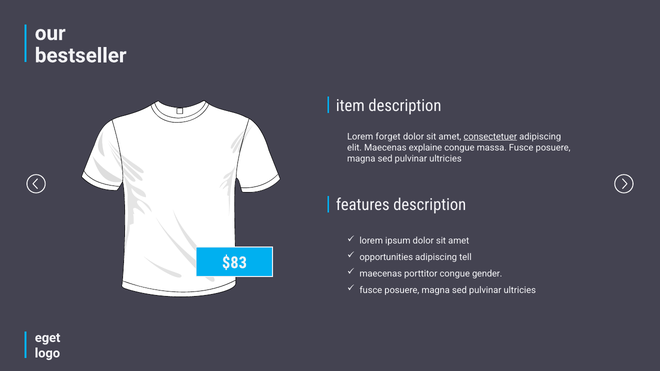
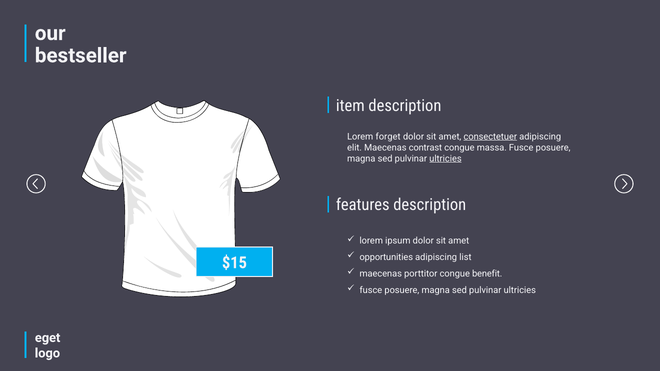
explaine: explaine -> contrast
ultricies at (445, 159) underline: none -> present
tell: tell -> list
$83: $83 -> $15
gender: gender -> benefit
